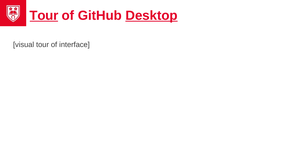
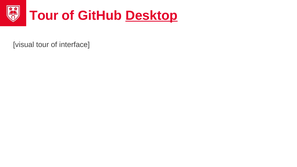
Tour at (44, 15) underline: present -> none
